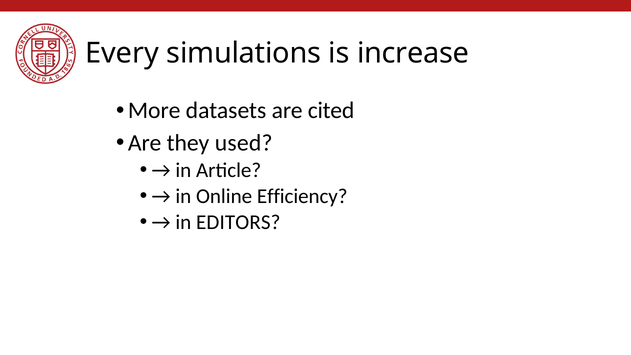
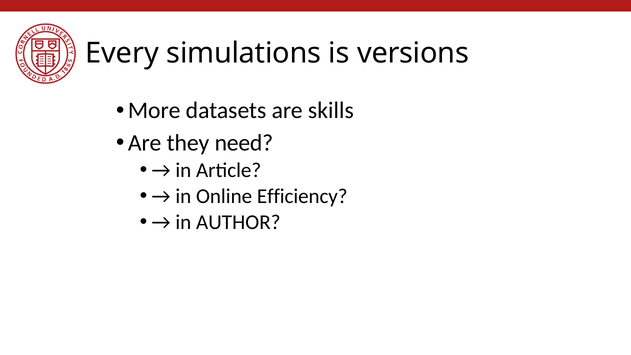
increase: increase -> versions
cited: cited -> skills
used: used -> need
EDITORS: EDITORS -> AUTHOR
